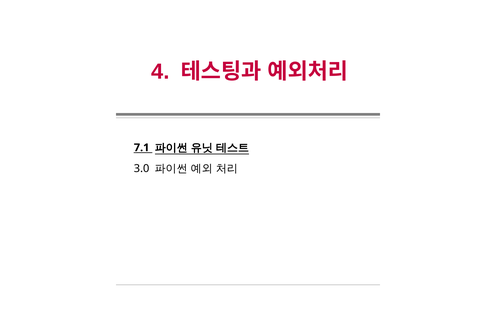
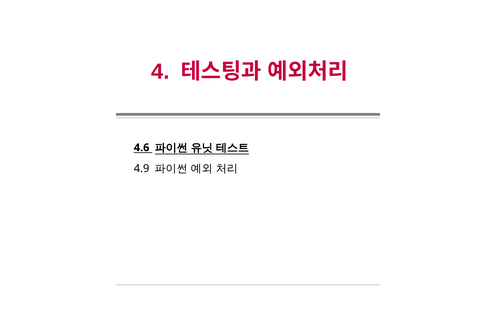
7.1: 7.1 -> 4.6
3.0: 3.0 -> 4.9
